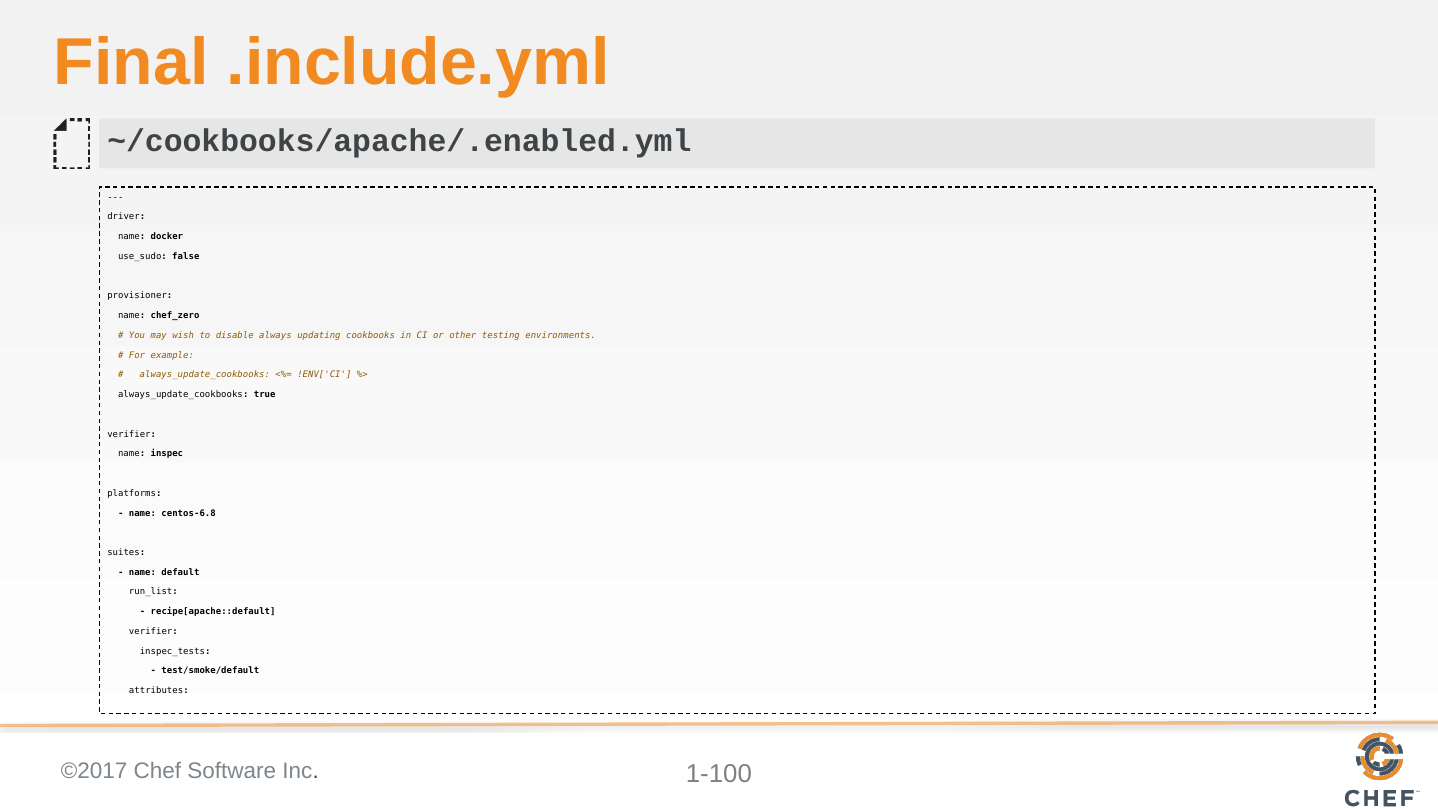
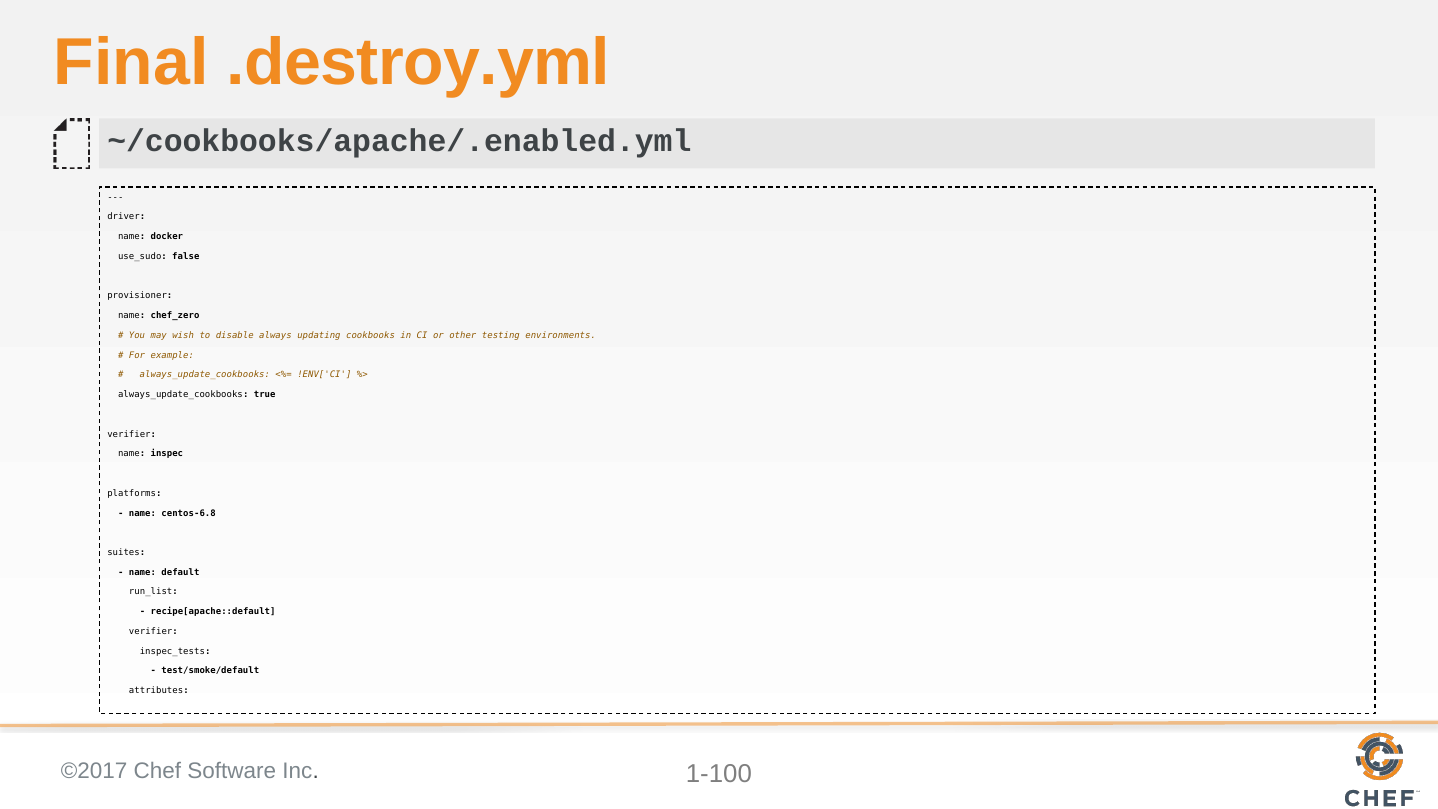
.include.yml: .include.yml -> .destroy.yml
